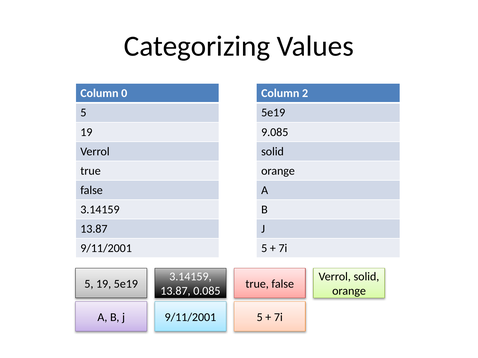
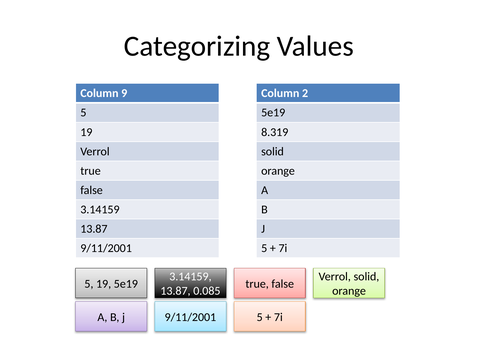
0: 0 -> 9
9.085: 9.085 -> 8.319
